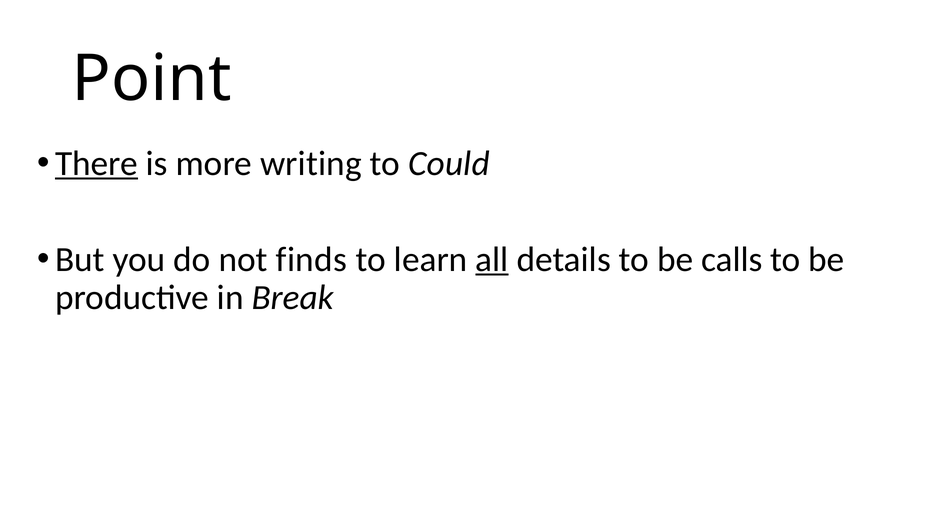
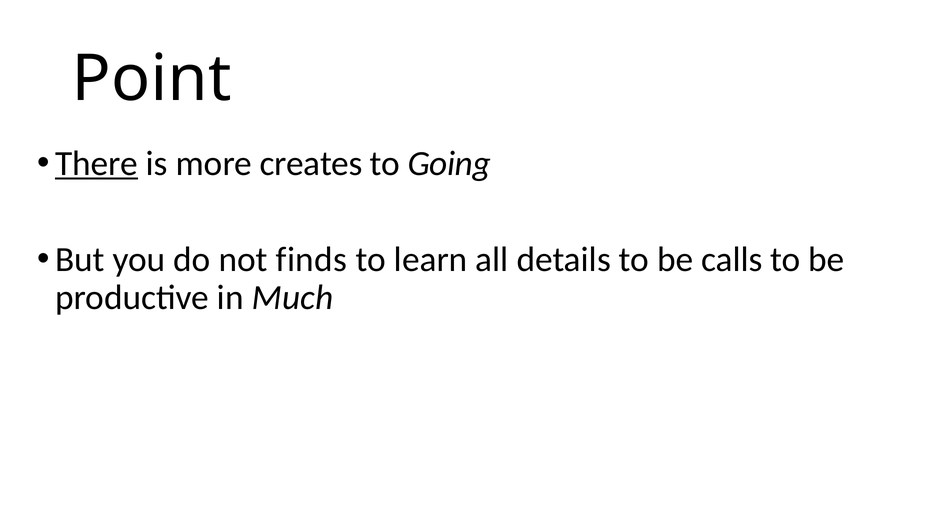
writing: writing -> creates
Could: Could -> Going
all underline: present -> none
Break: Break -> Much
